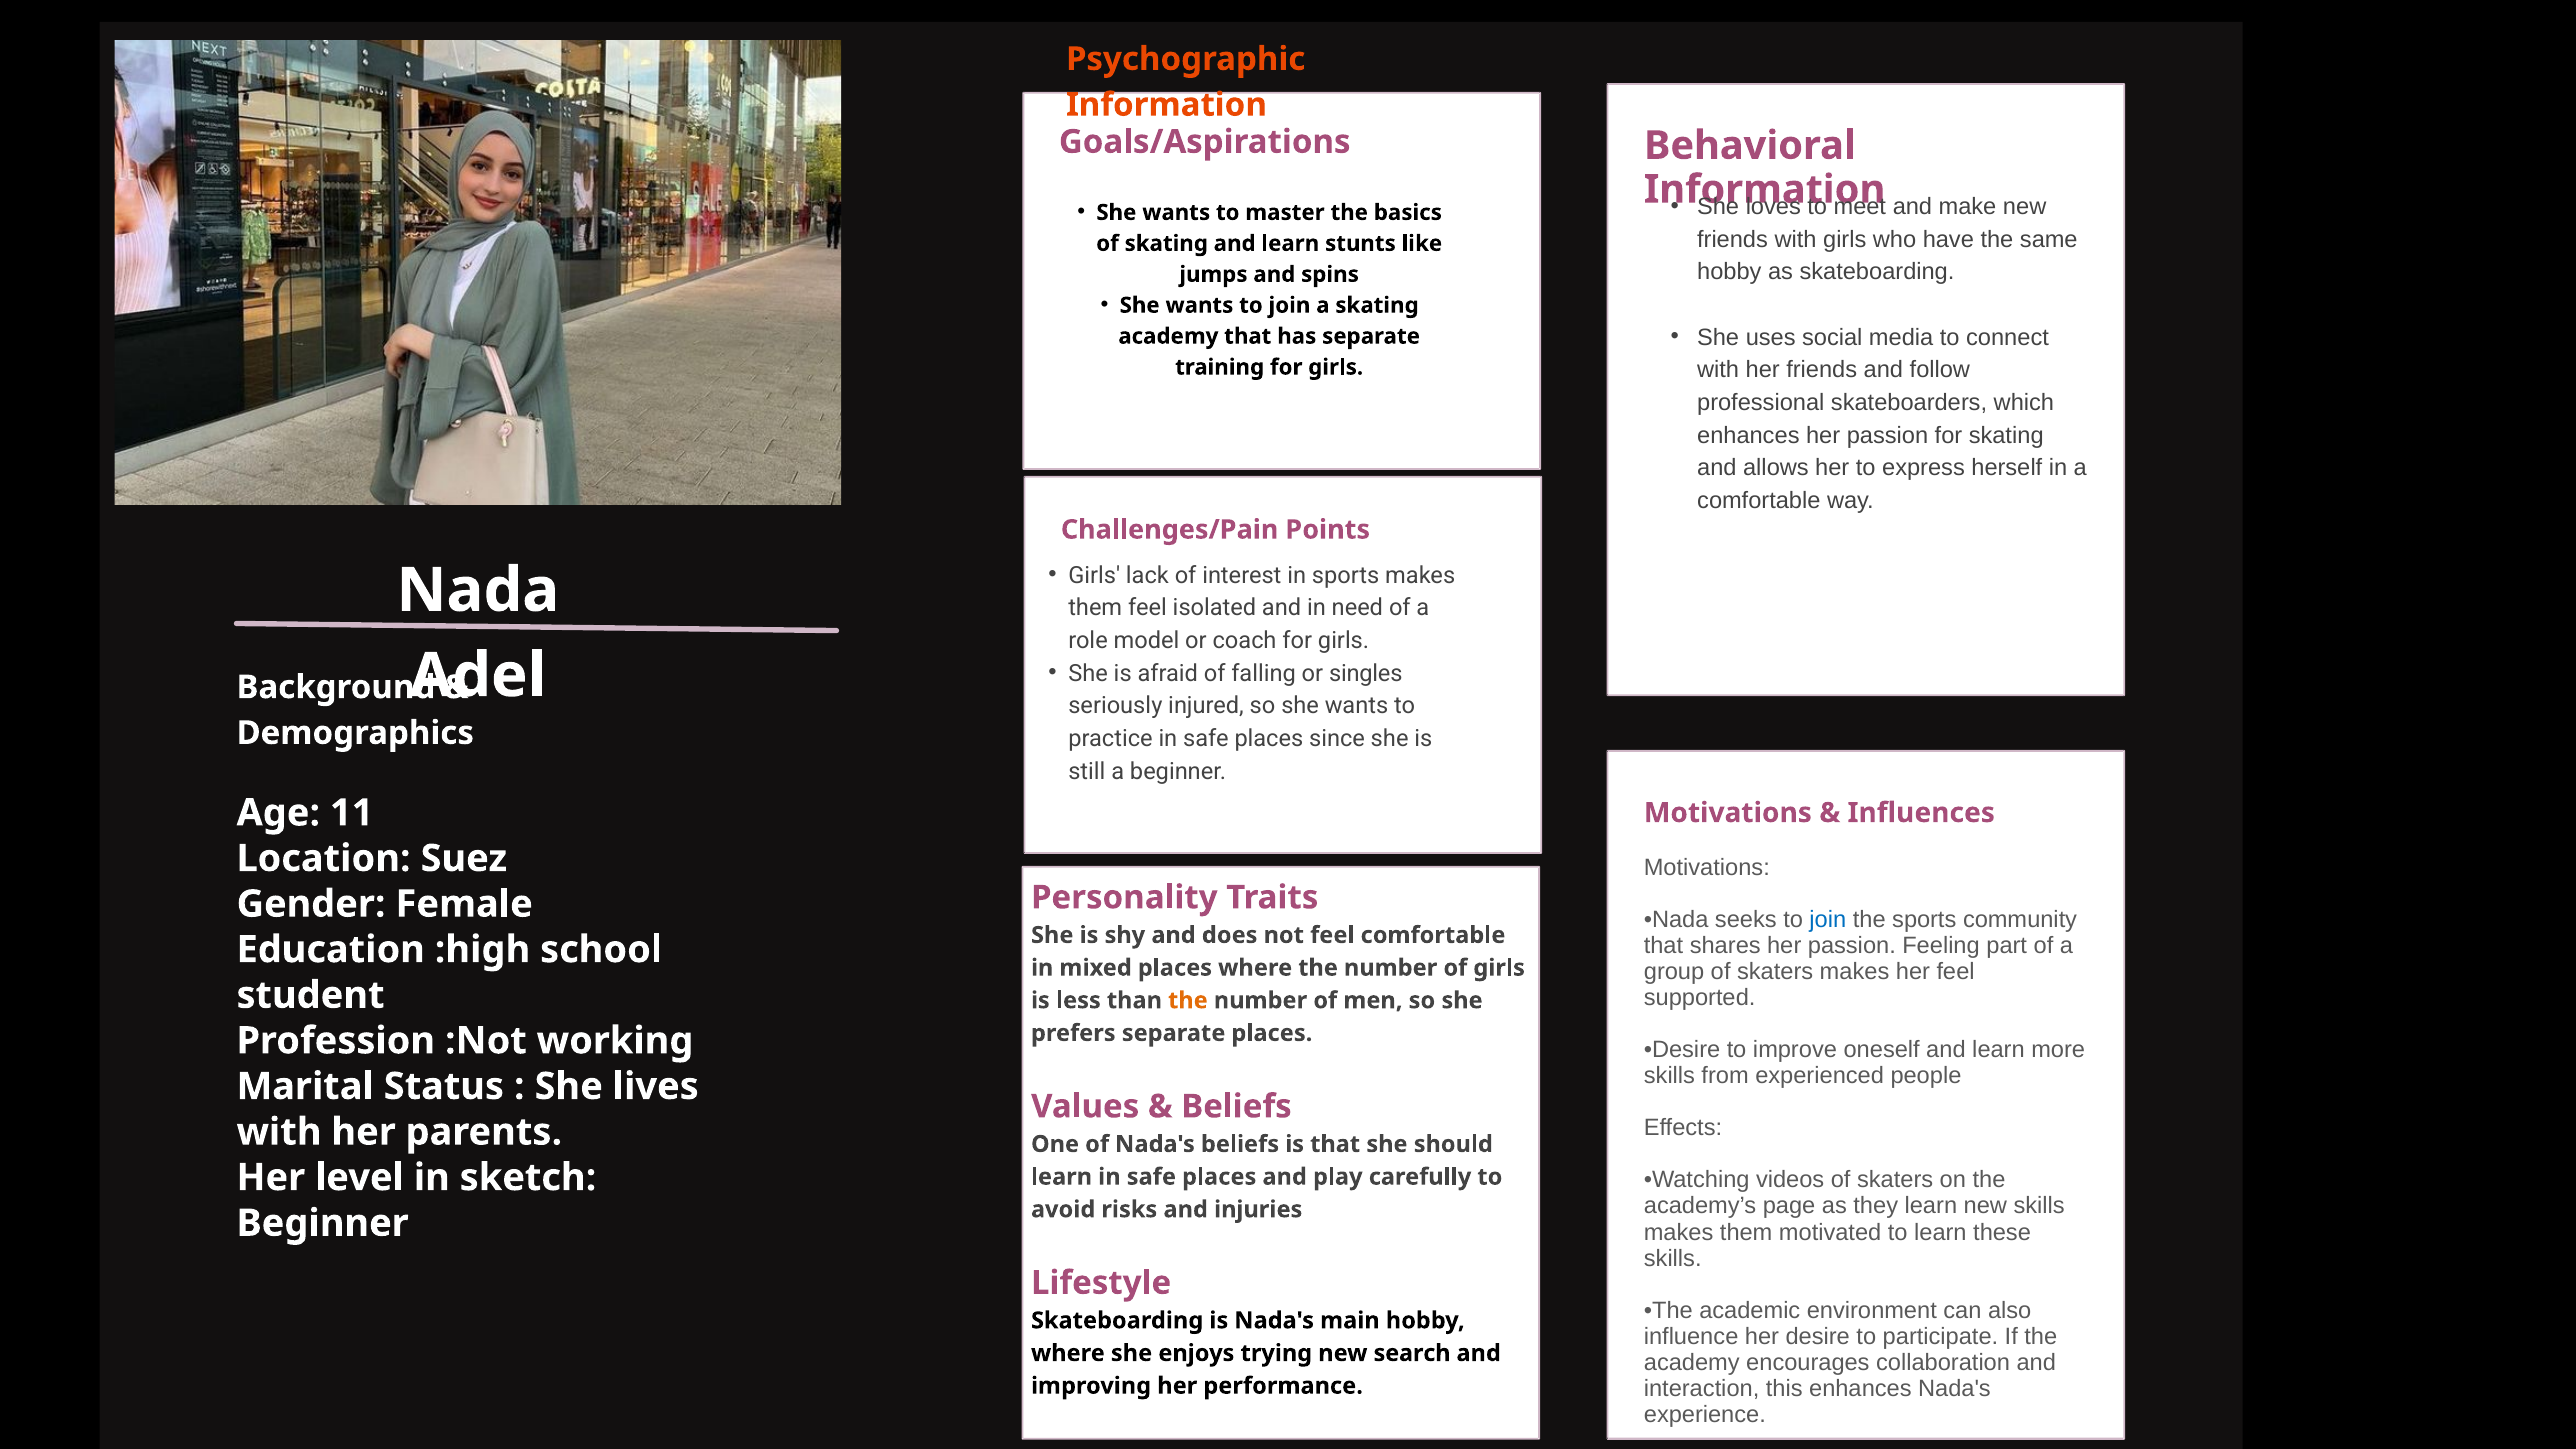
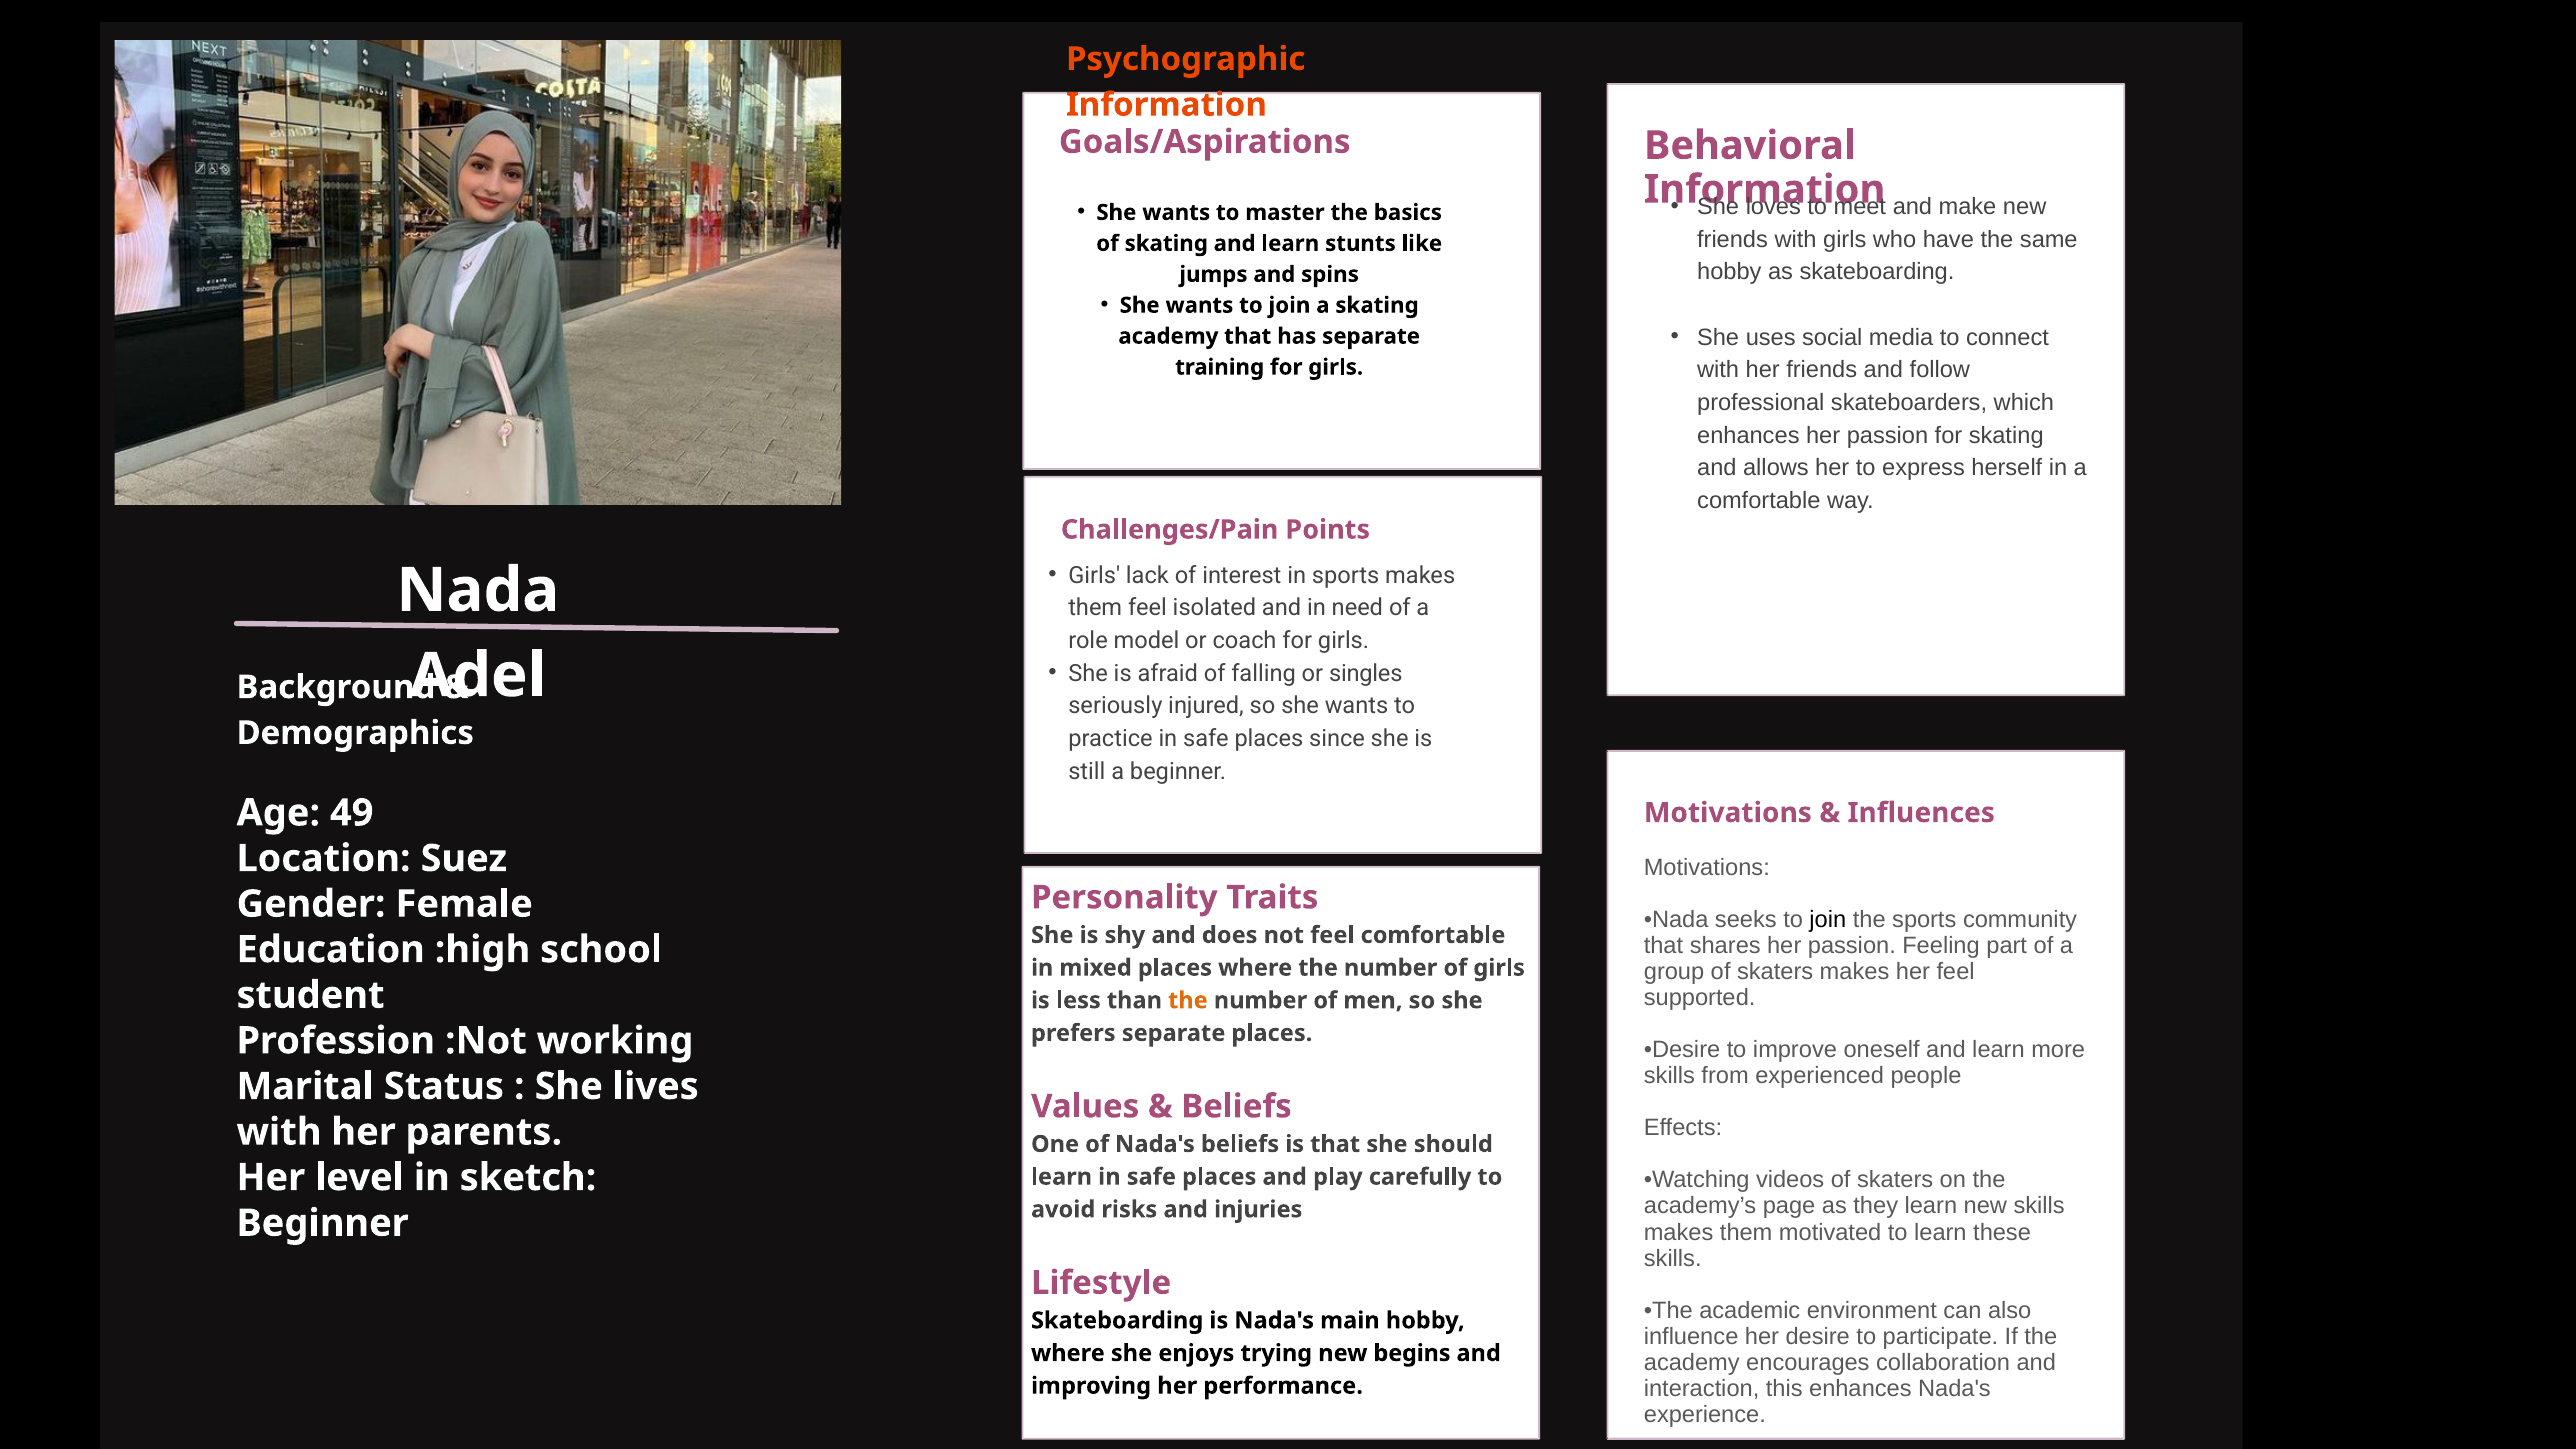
11: 11 -> 49
join at (1828, 919) colour: blue -> black
search: search -> begins
